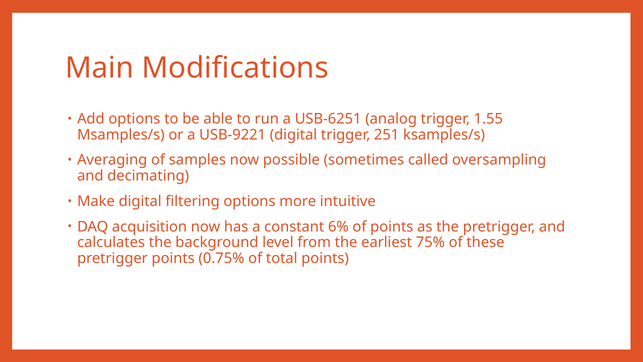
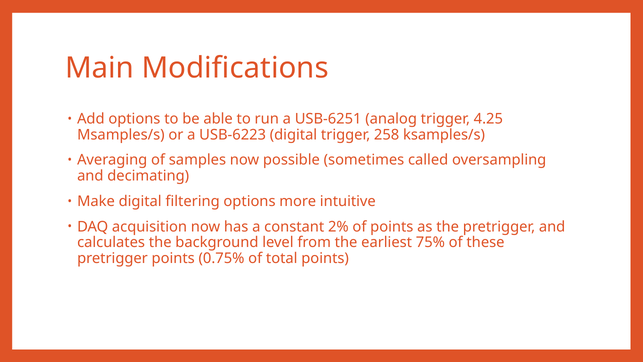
1.55: 1.55 -> 4.25
USB-9221: USB-9221 -> USB-6223
251: 251 -> 258
6%: 6% -> 2%
